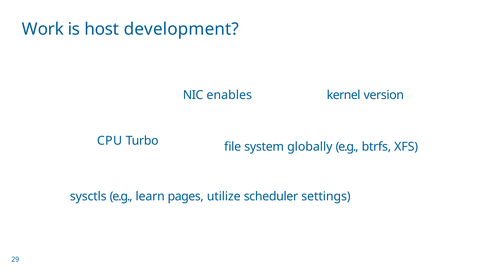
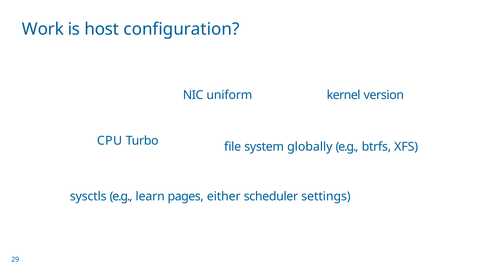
development: development -> configuration
enables: enables -> uniform
utilize: utilize -> either
